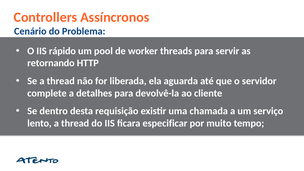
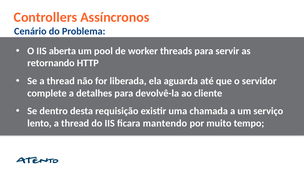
rápido: rápido -> aberta
especificar: especificar -> mantendo
